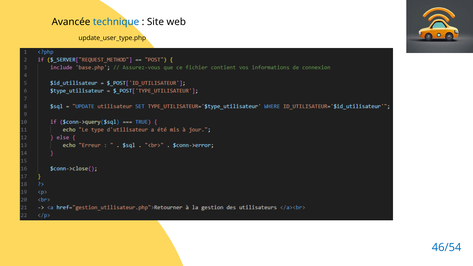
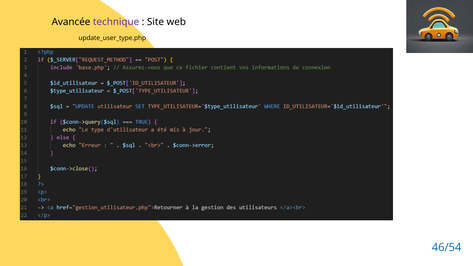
technique colour: blue -> purple
